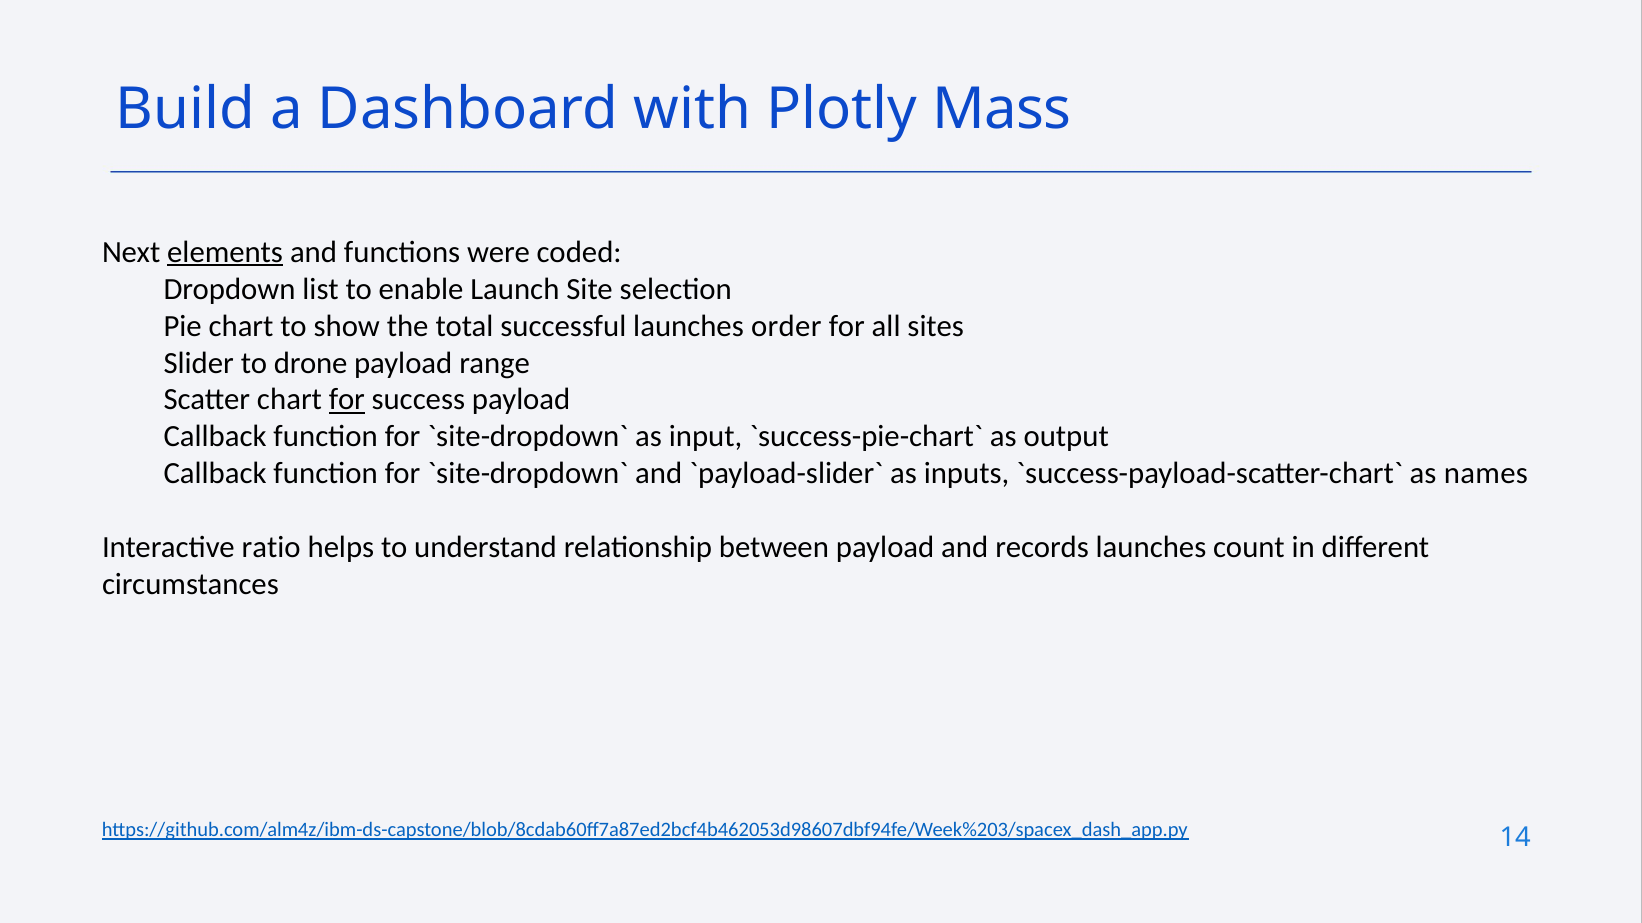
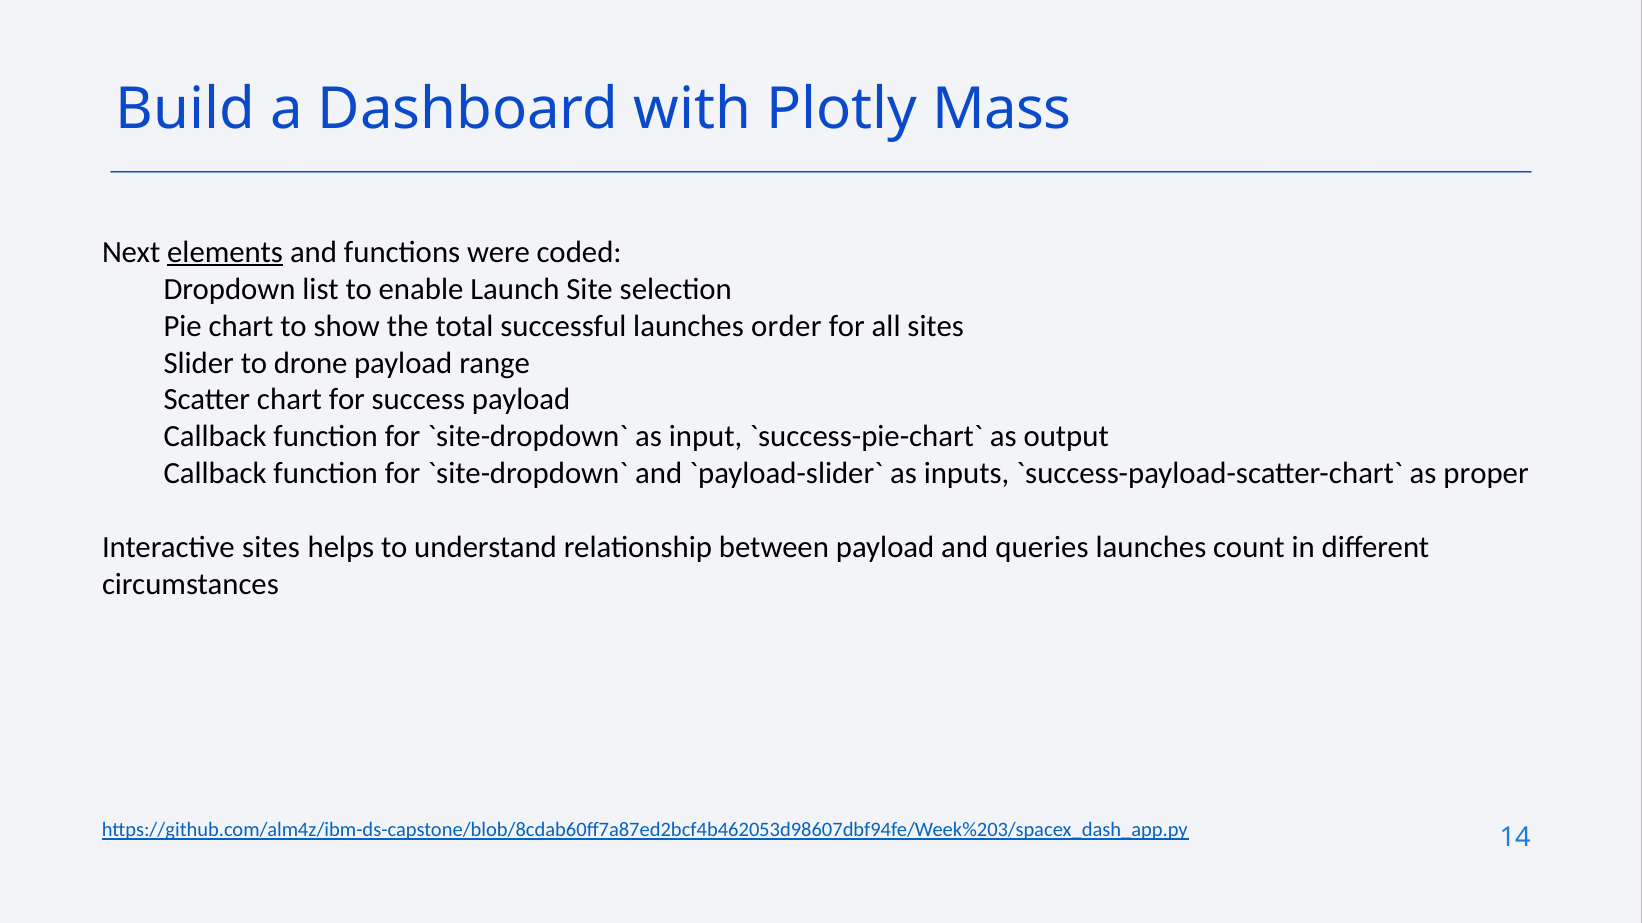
for at (347, 400) underline: present -> none
names: names -> proper
Interactive ratio: ratio -> sites
records: records -> queries
